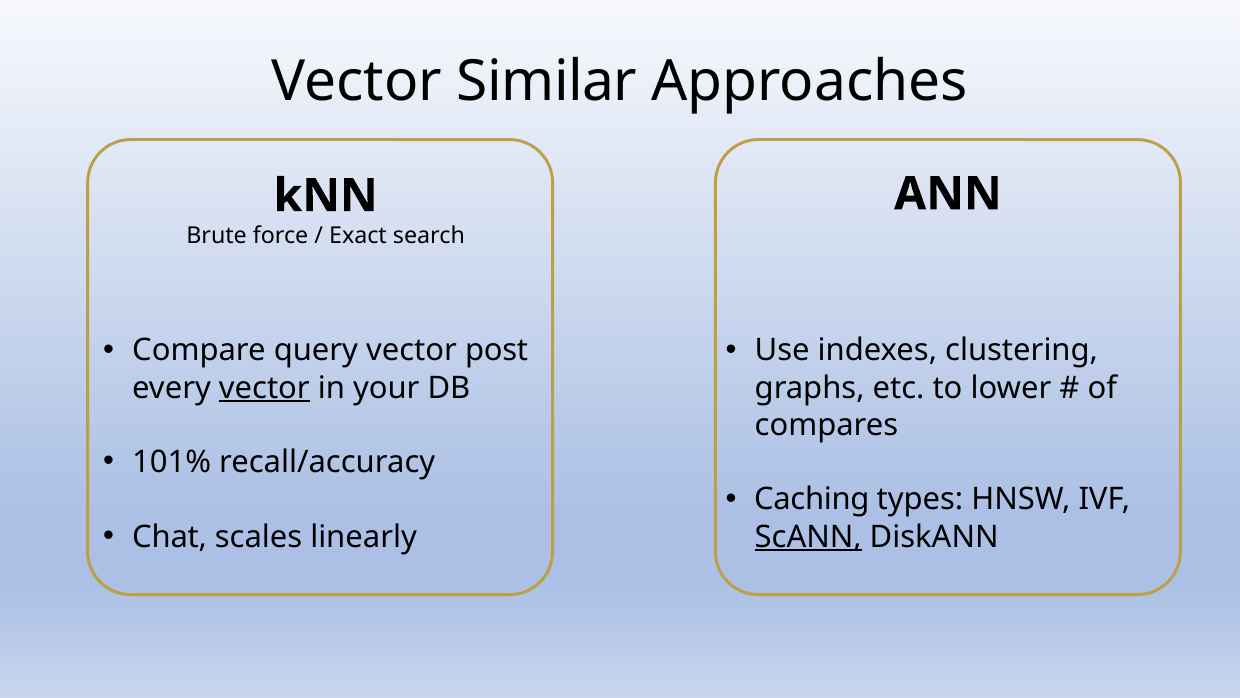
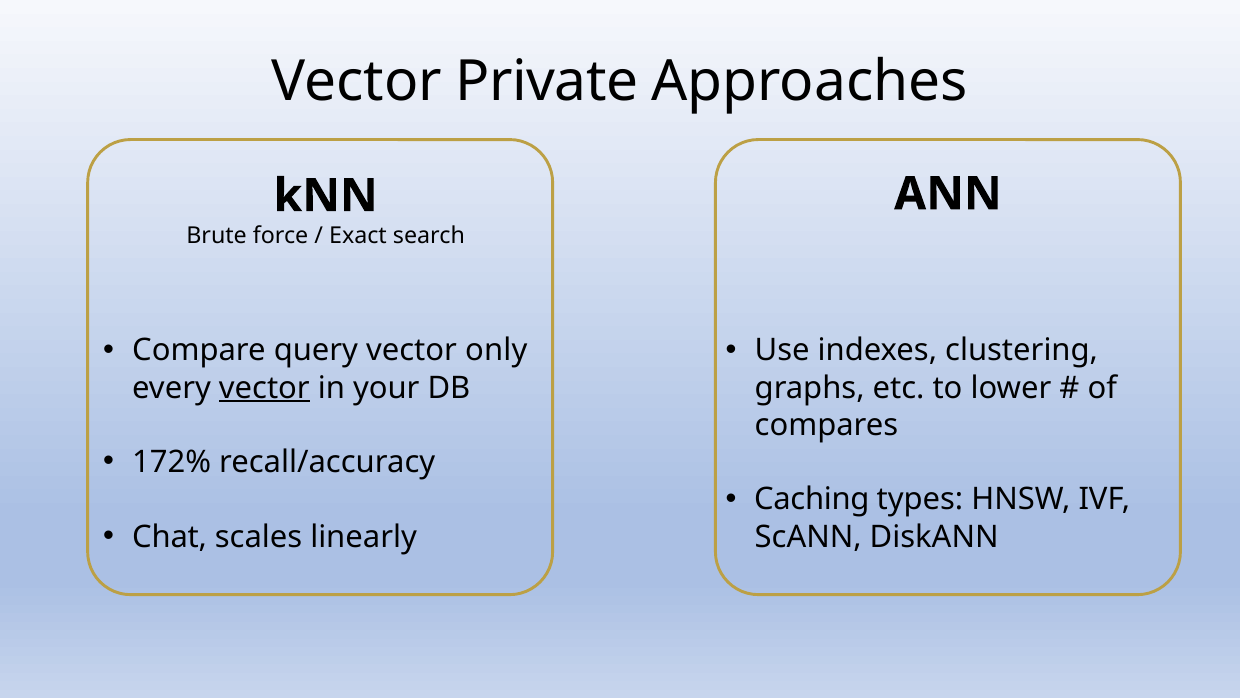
Similar: Similar -> Private
post: post -> only
101%: 101% -> 172%
ScANN underline: present -> none
